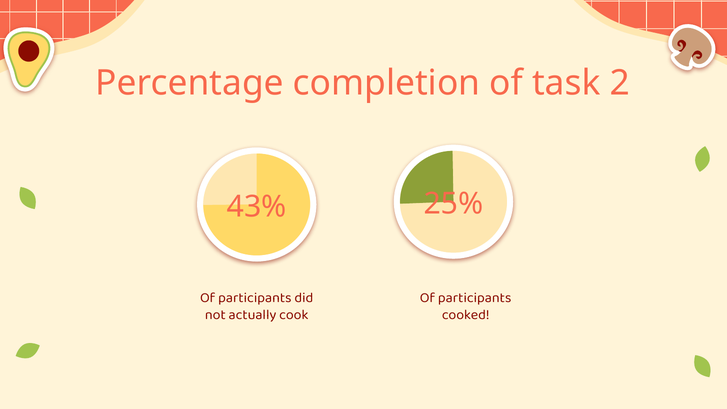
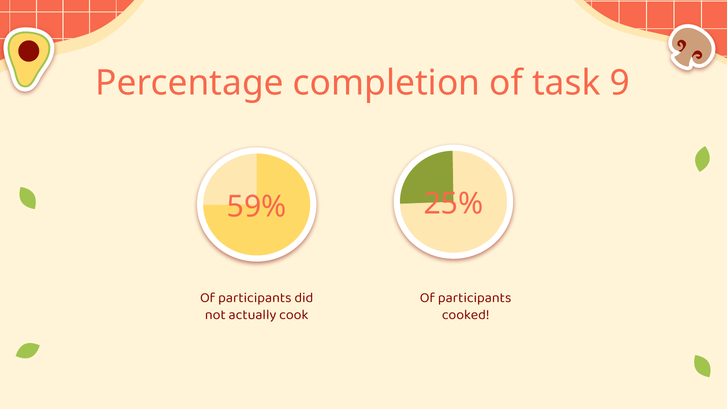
2: 2 -> 9
43%: 43% -> 59%
